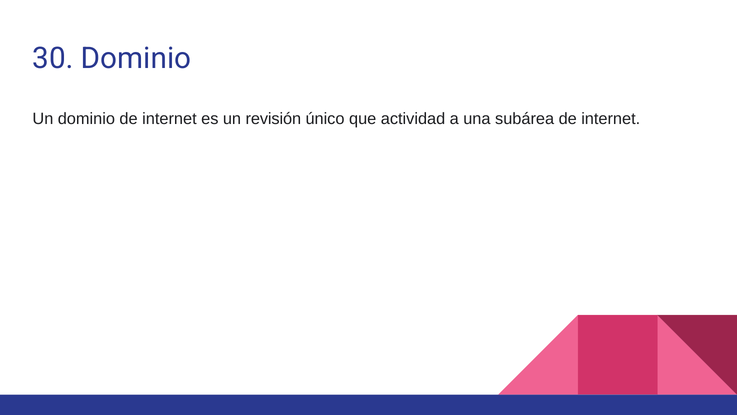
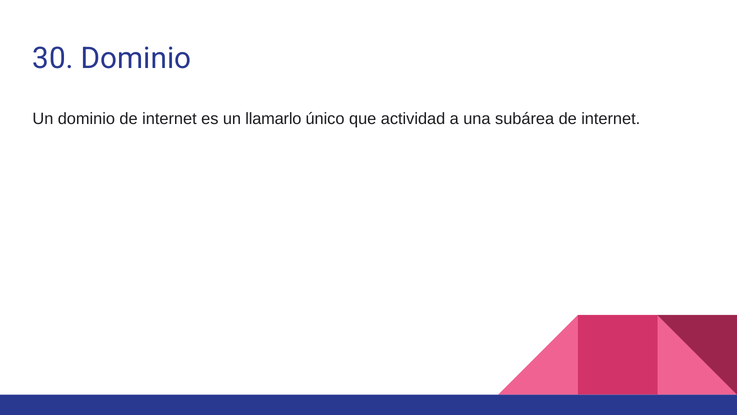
revisión: revisión -> llamarlo
